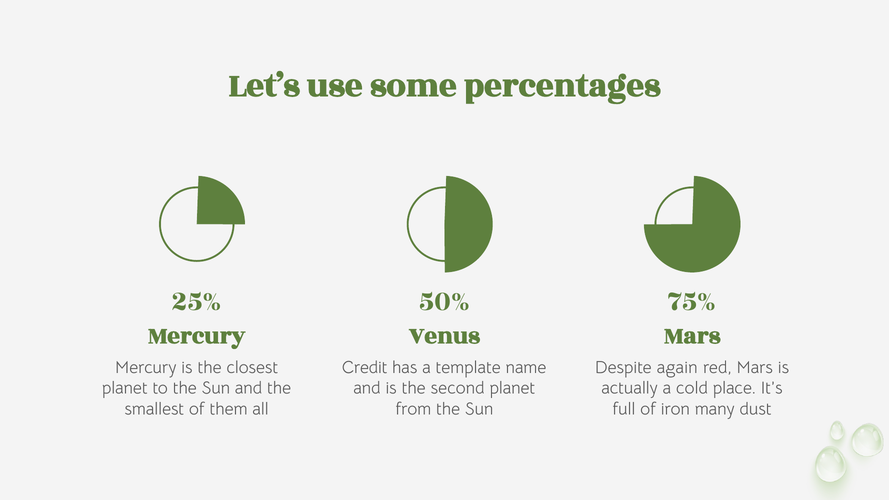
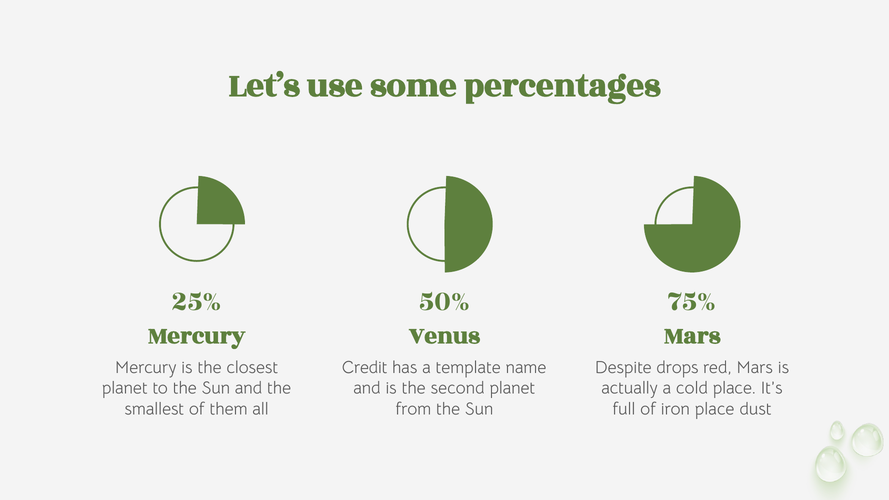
again: again -> drops
iron many: many -> place
